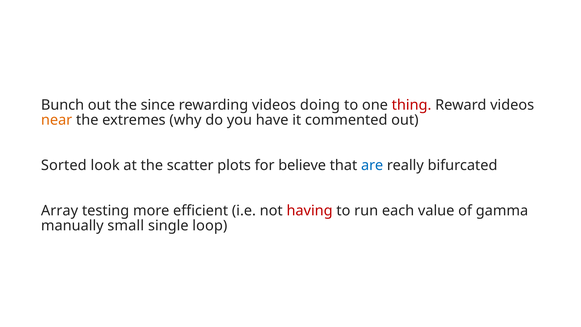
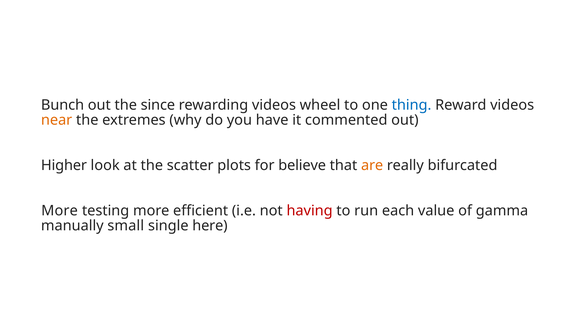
doing: doing -> wheel
thing colour: red -> blue
Sorted: Sorted -> Higher
are colour: blue -> orange
Array at (60, 211): Array -> More
loop: loop -> here
